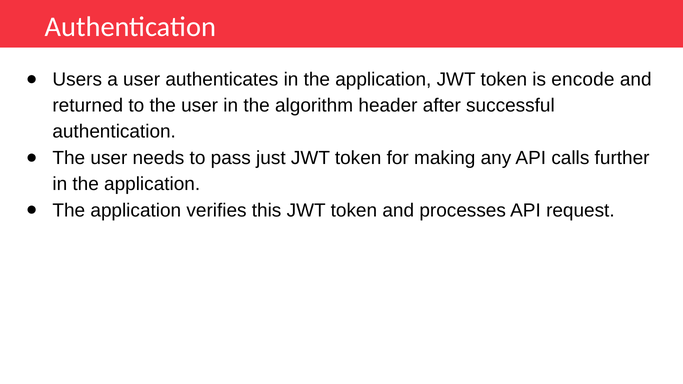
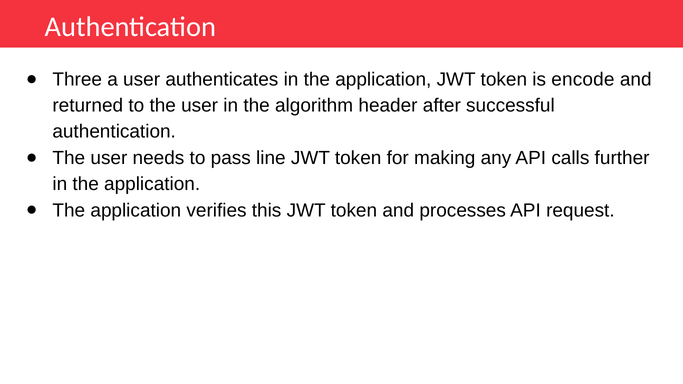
Users: Users -> Three
just: just -> line
